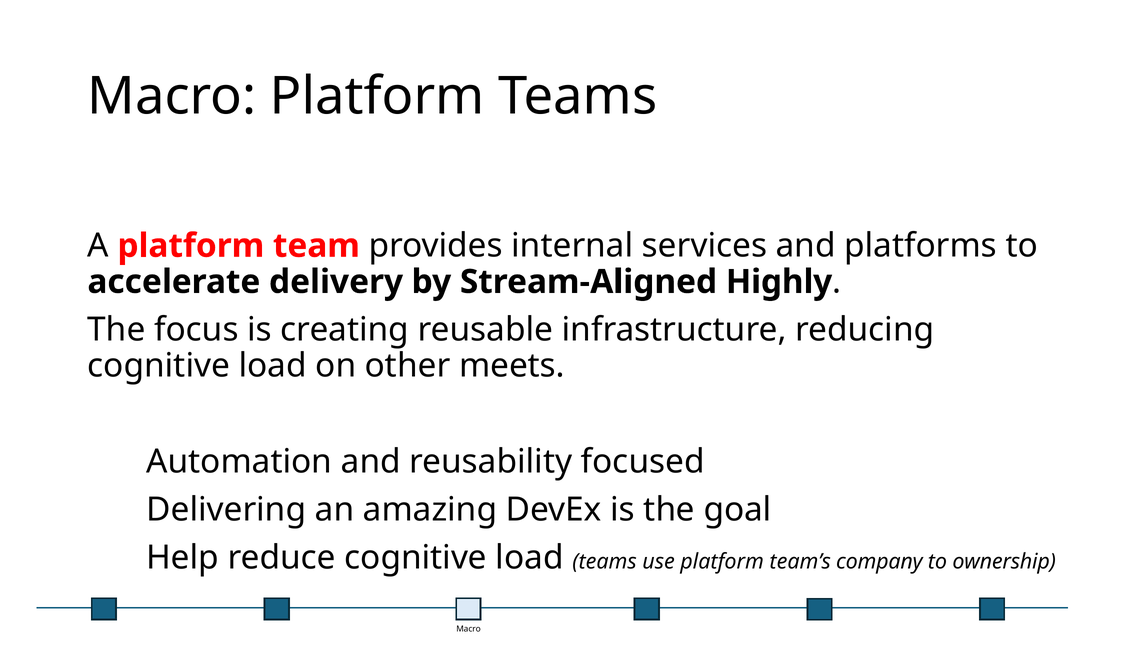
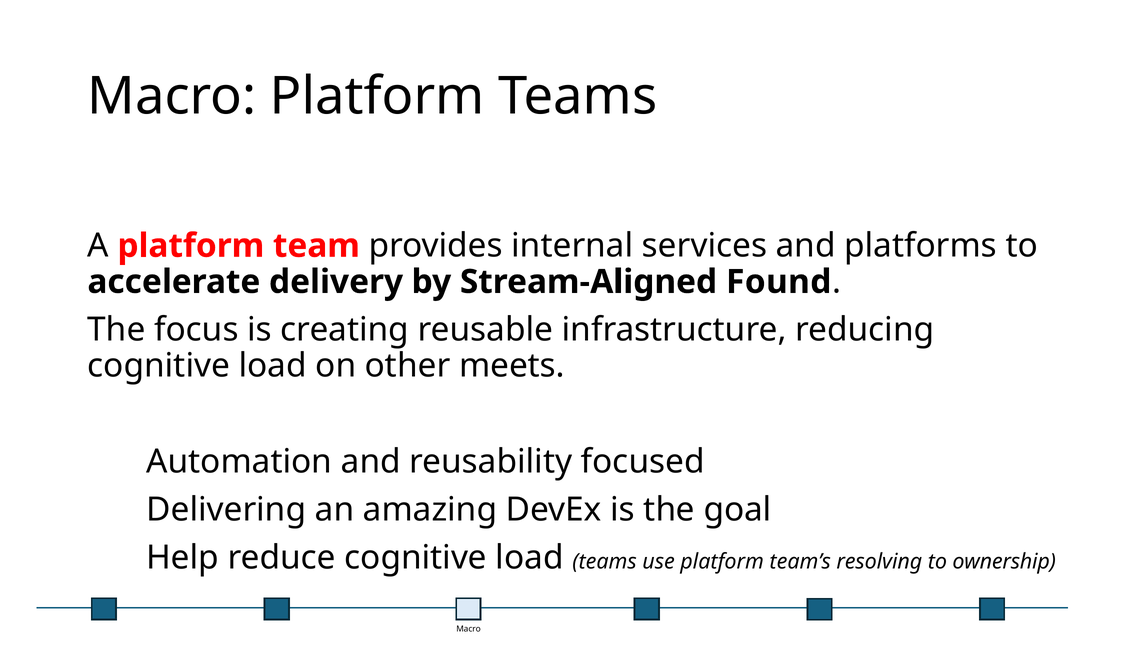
Highly: Highly -> Found
company: company -> resolving
